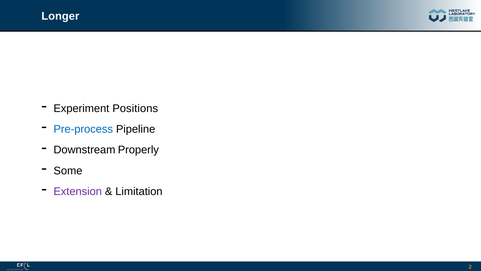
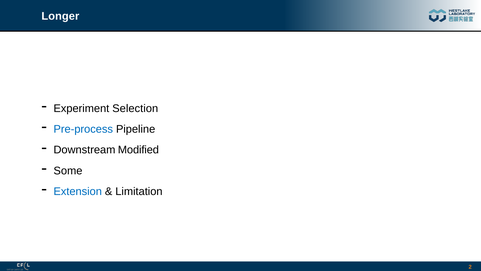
Positions: Positions -> Selection
Properly: Properly -> Modified
Extension colour: purple -> blue
